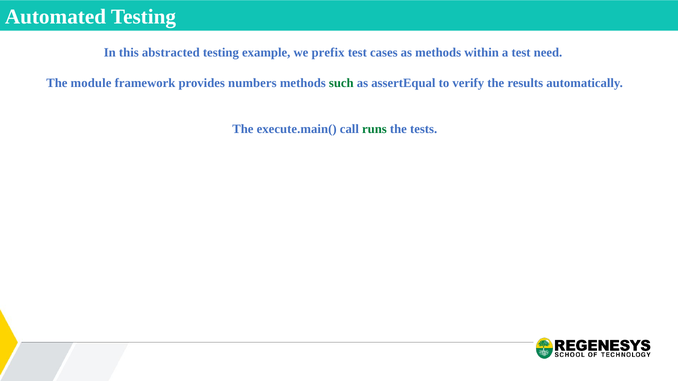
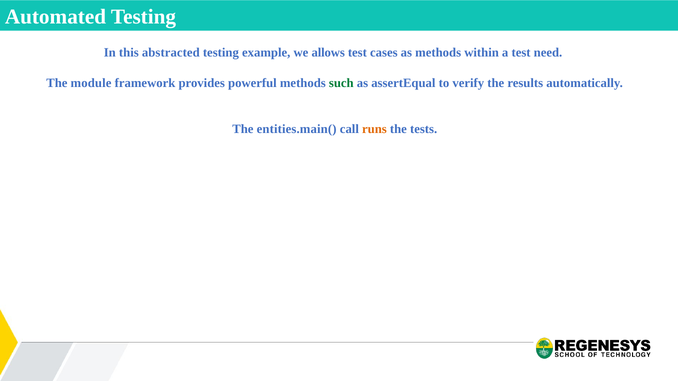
prefix: prefix -> allows
numbers: numbers -> powerful
execute.main(: execute.main( -> entities.main(
runs colour: green -> orange
